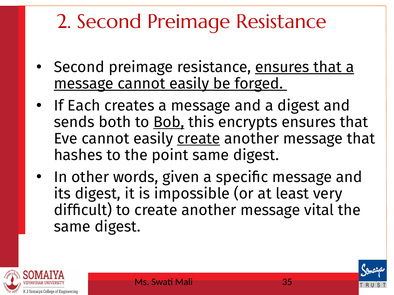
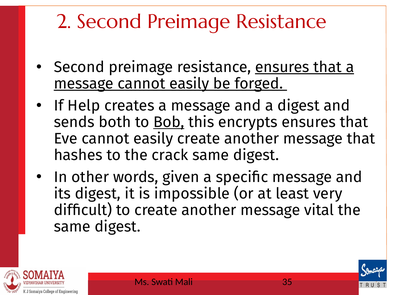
Each: Each -> Help
create at (199, 139) underline: present -> none
point: point -> crack
